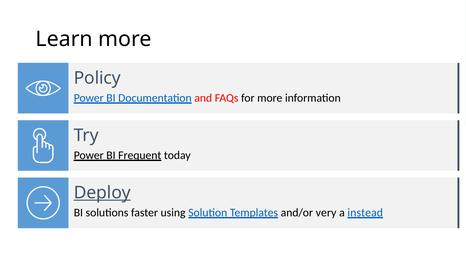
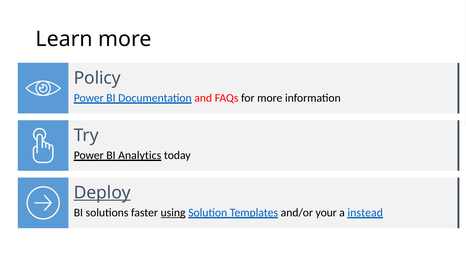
Frequent: Frequent -> Analytics
using underline: none -> present
very: very -> your
